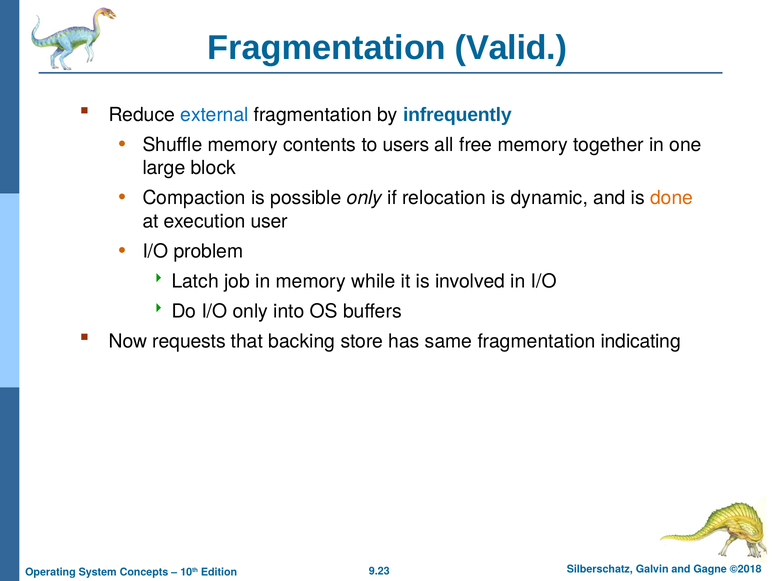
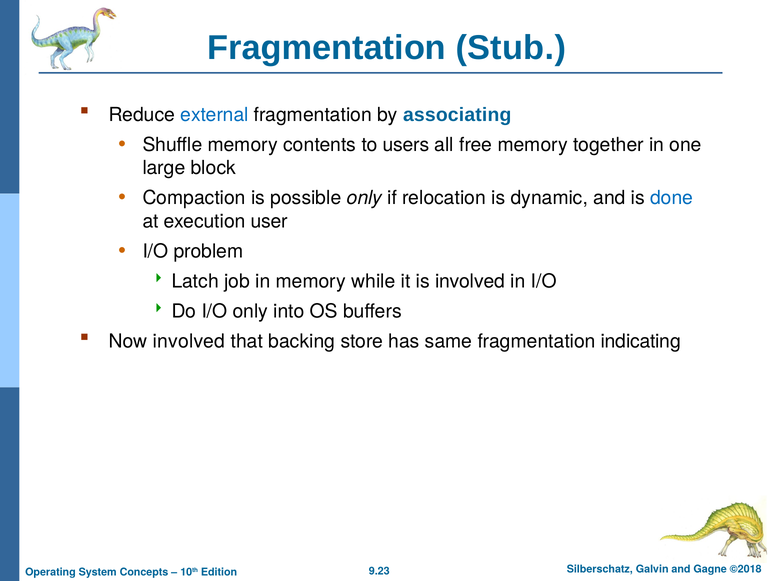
Valid: Valid -> Stub
infrequently: infrequently -> associating
done colour: orange -> blue
Now requests: requests -> involved
